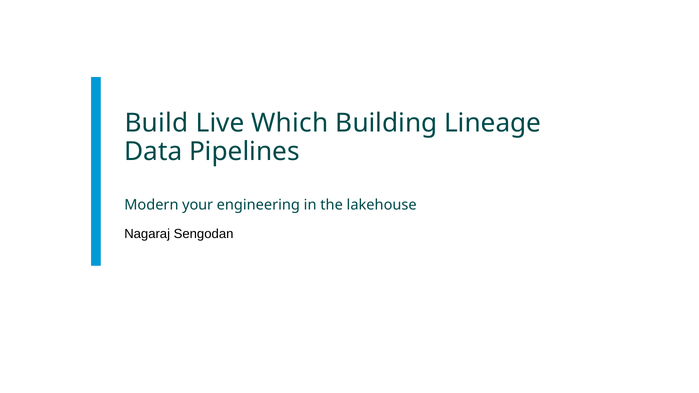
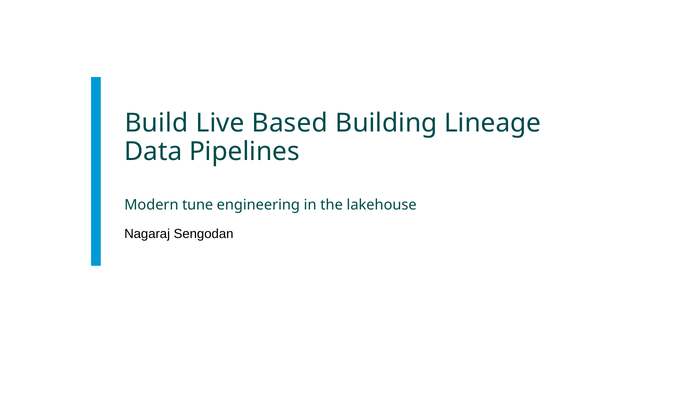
Which: Which -> Based
your: your -> tune
